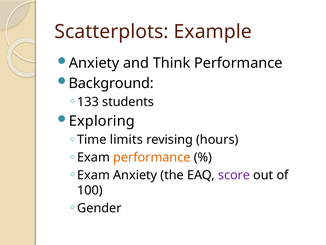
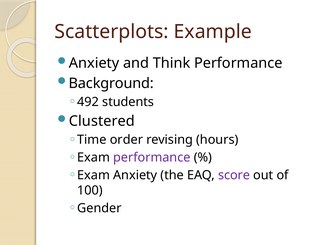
133: 133 -> 492
Exploring: Exploring -> Clustered
limits: limits -> order
performance at (152, 157) colour: orange -> purple
